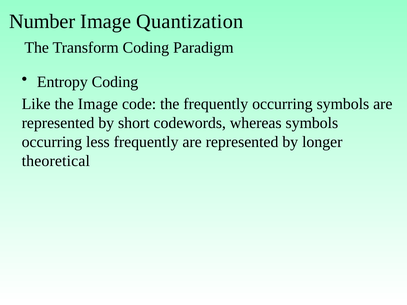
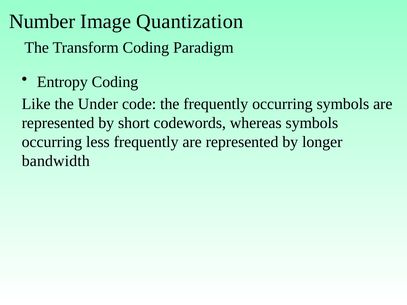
the Image: Image -> Under
theoretical: theoretical -> bandwidth
